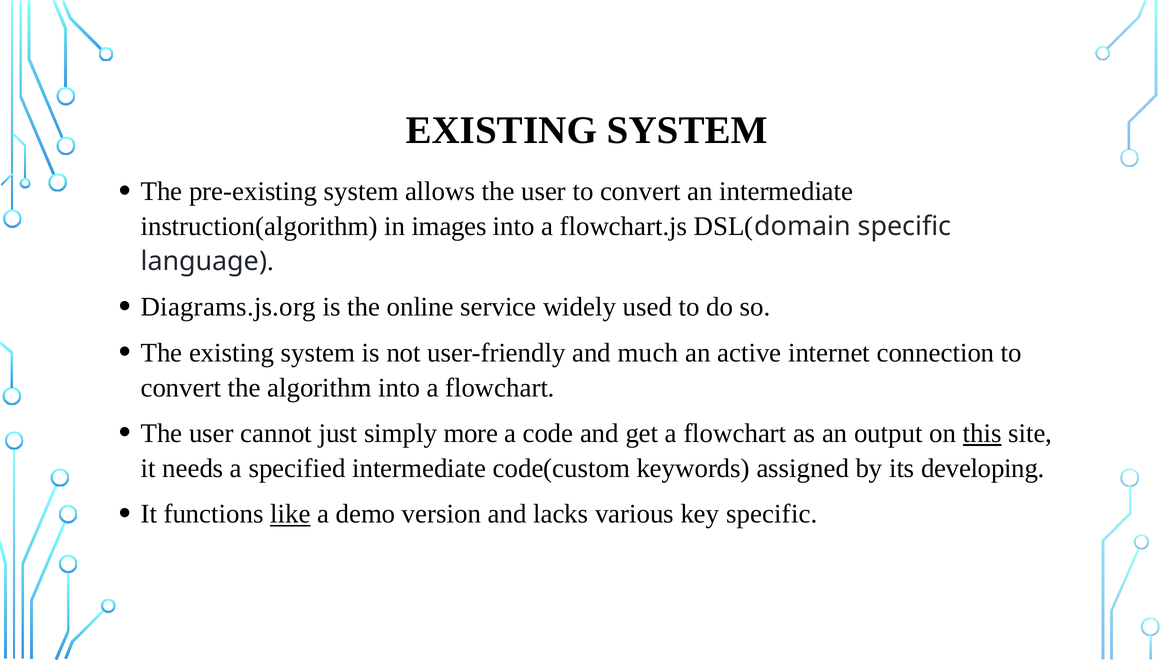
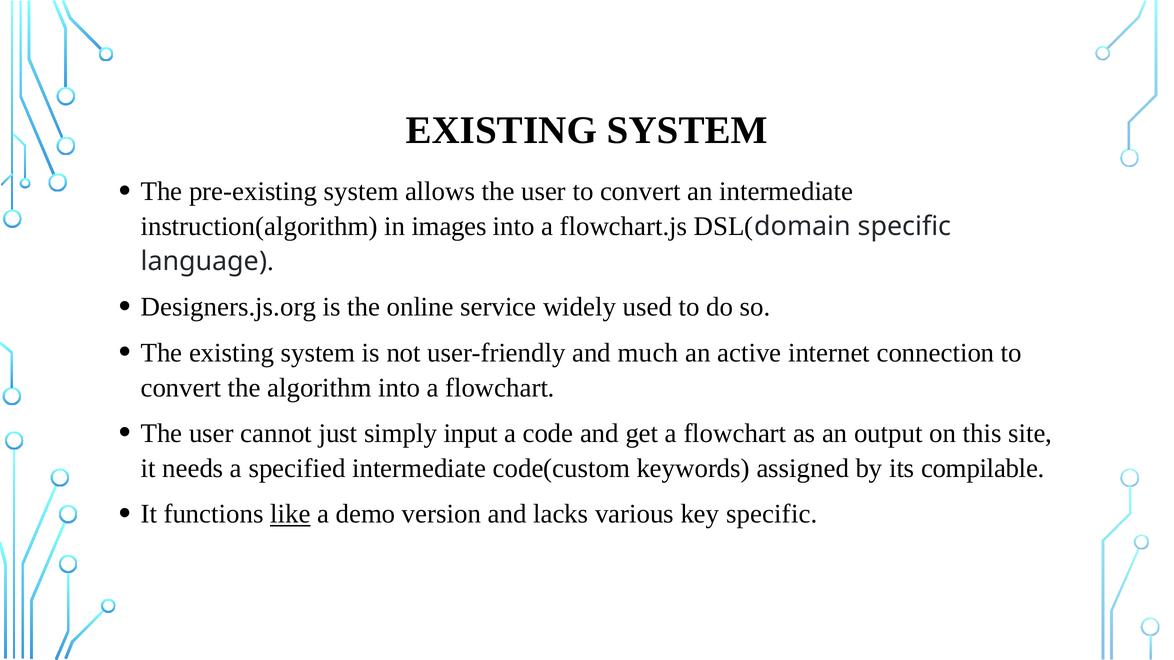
Diagrams.js.org: Diagrams.js.org -> Designers.js.org
more: more -> input
this underline: present -> none
developing: developing -> compilable
